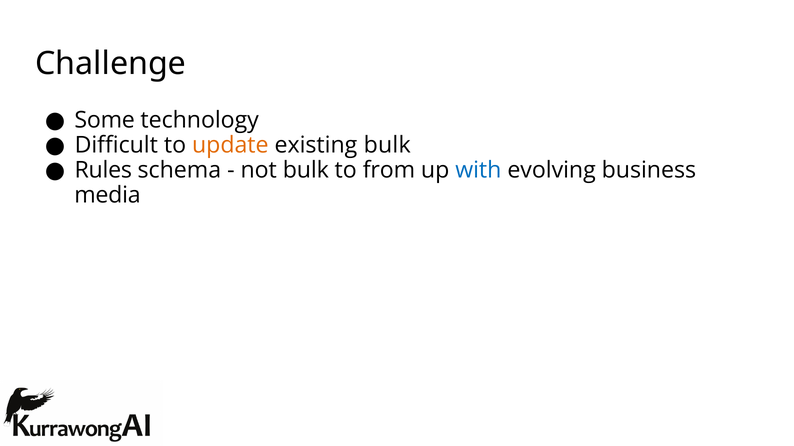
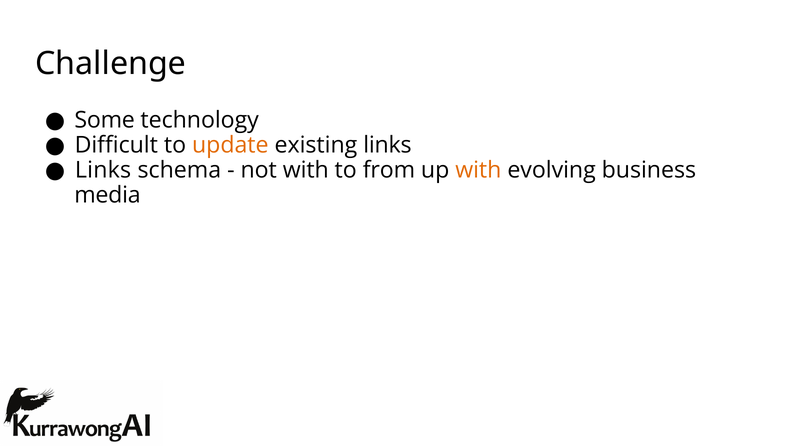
existing bulk: bulk -> links
Rules at (103, 170): Rules -> Links
not bulk: bulk -> with
with at (478, 170) colour: blue -> orange
